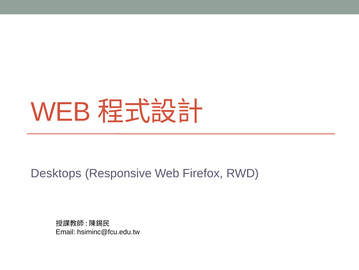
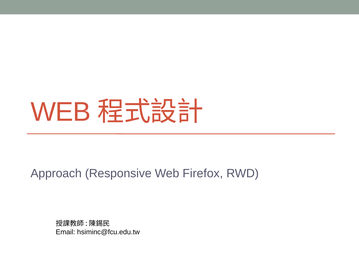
Desktops: Desktops -> Approach
